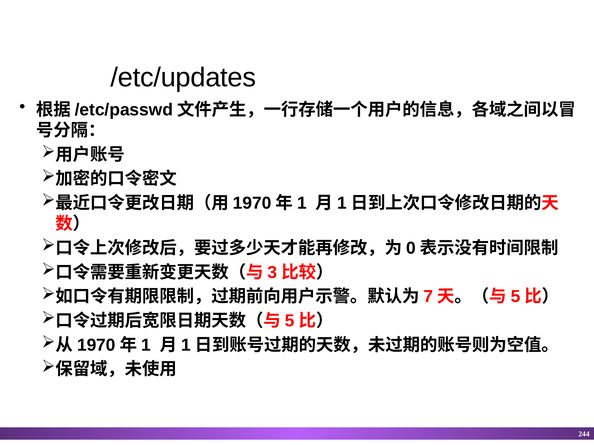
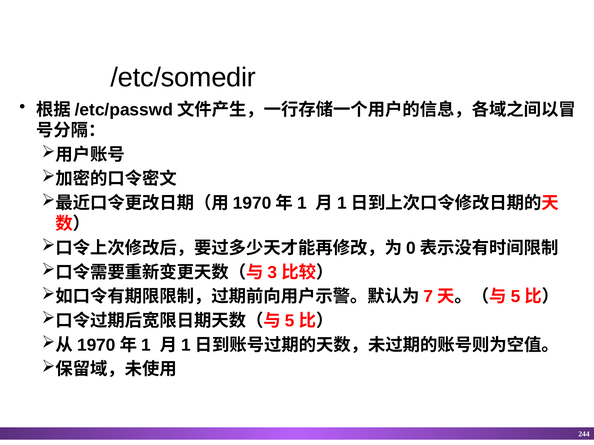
/etc/updates: /etc/updates -> /etc/somedir
